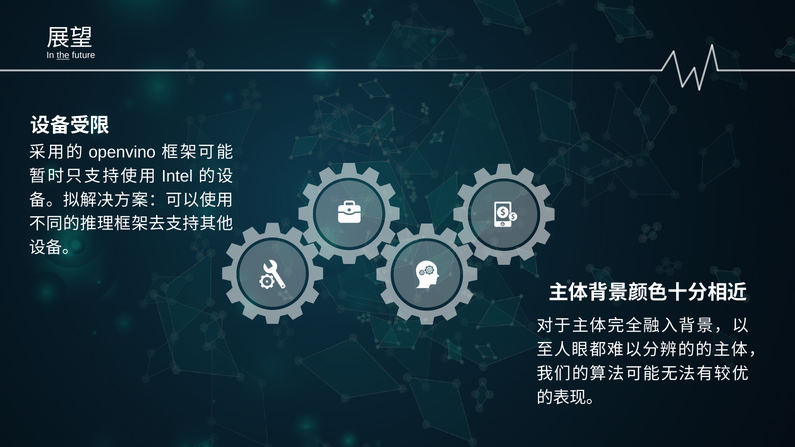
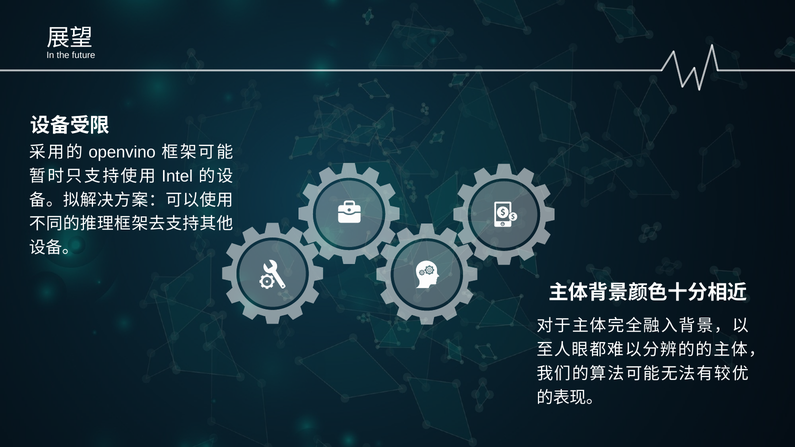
the underline: present -> none
